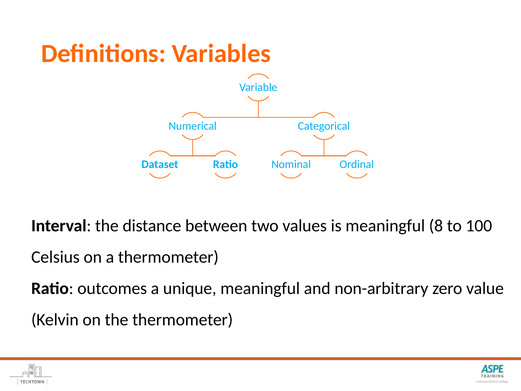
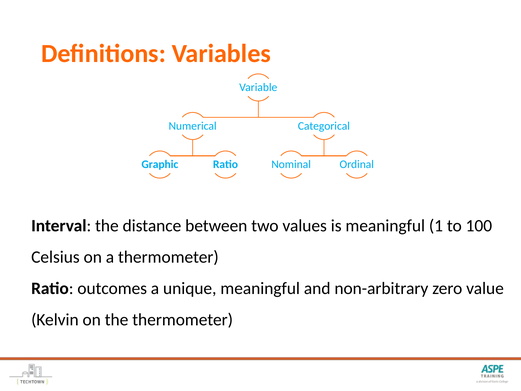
Dataset: Dataset -> Graphic
8: 8 -> 1
